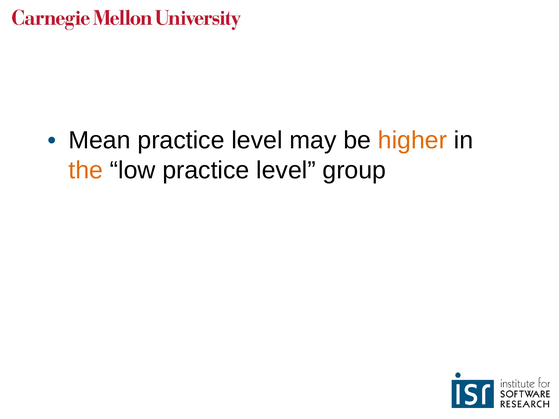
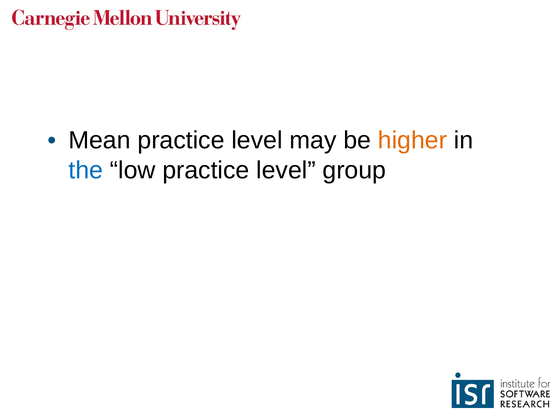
the colour: orange -> blue
